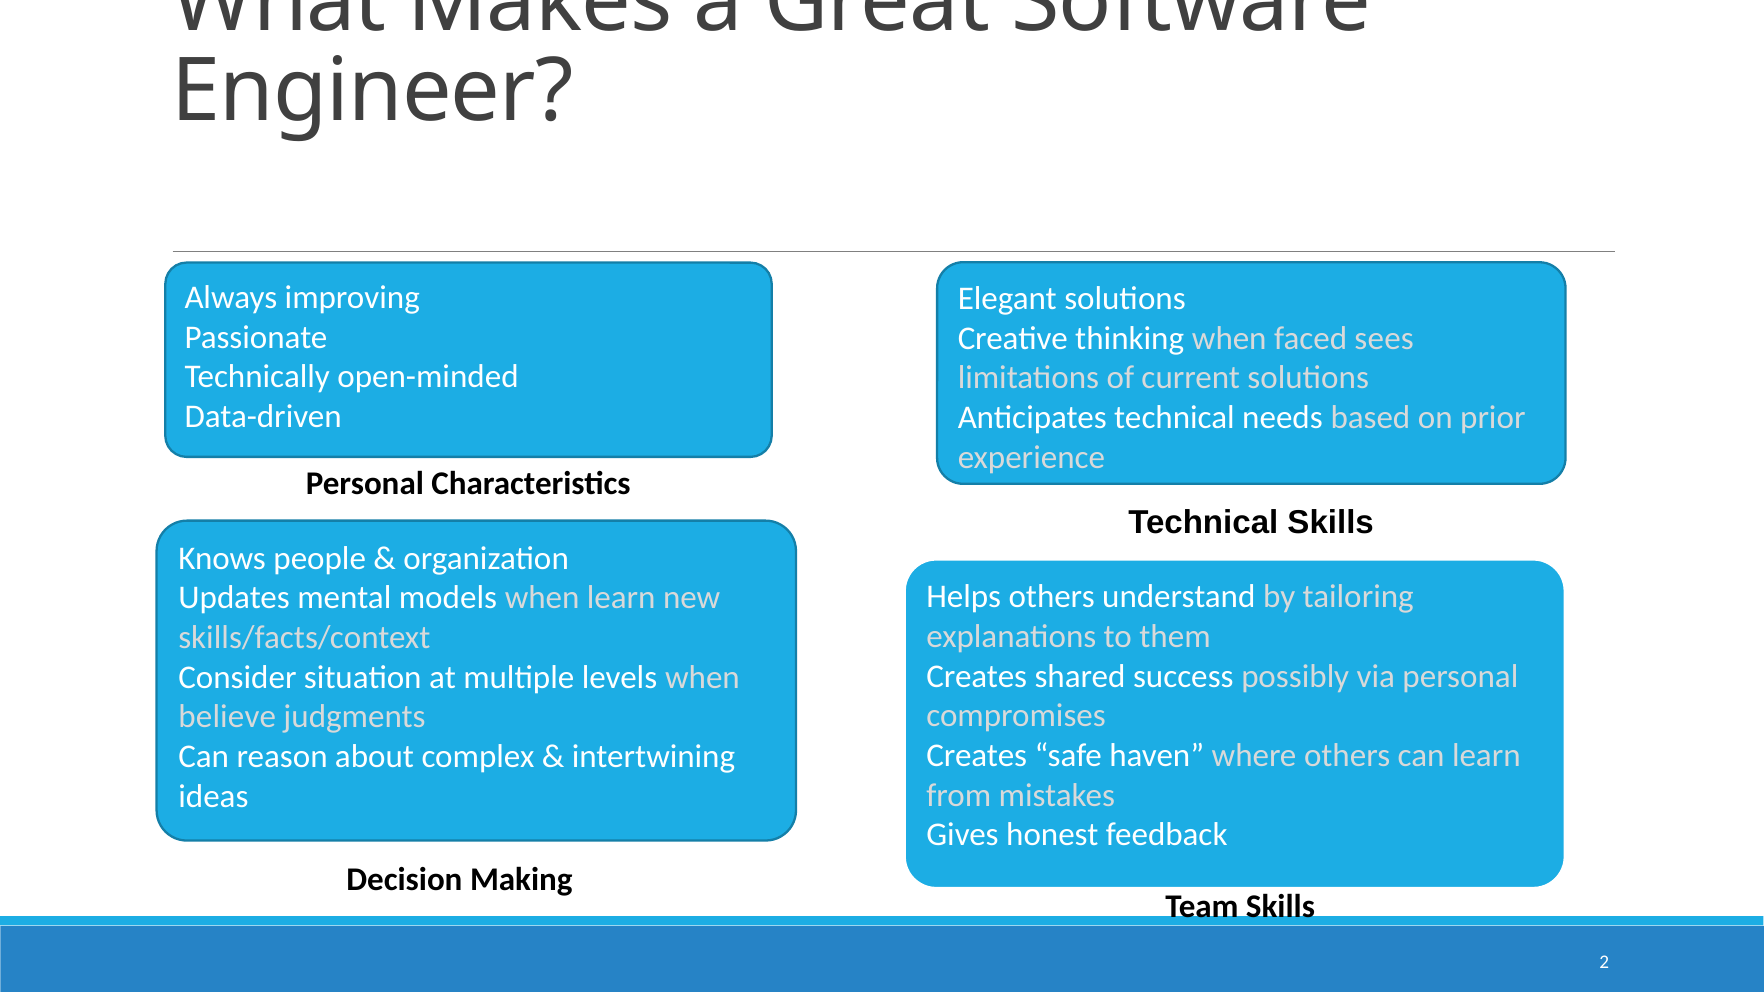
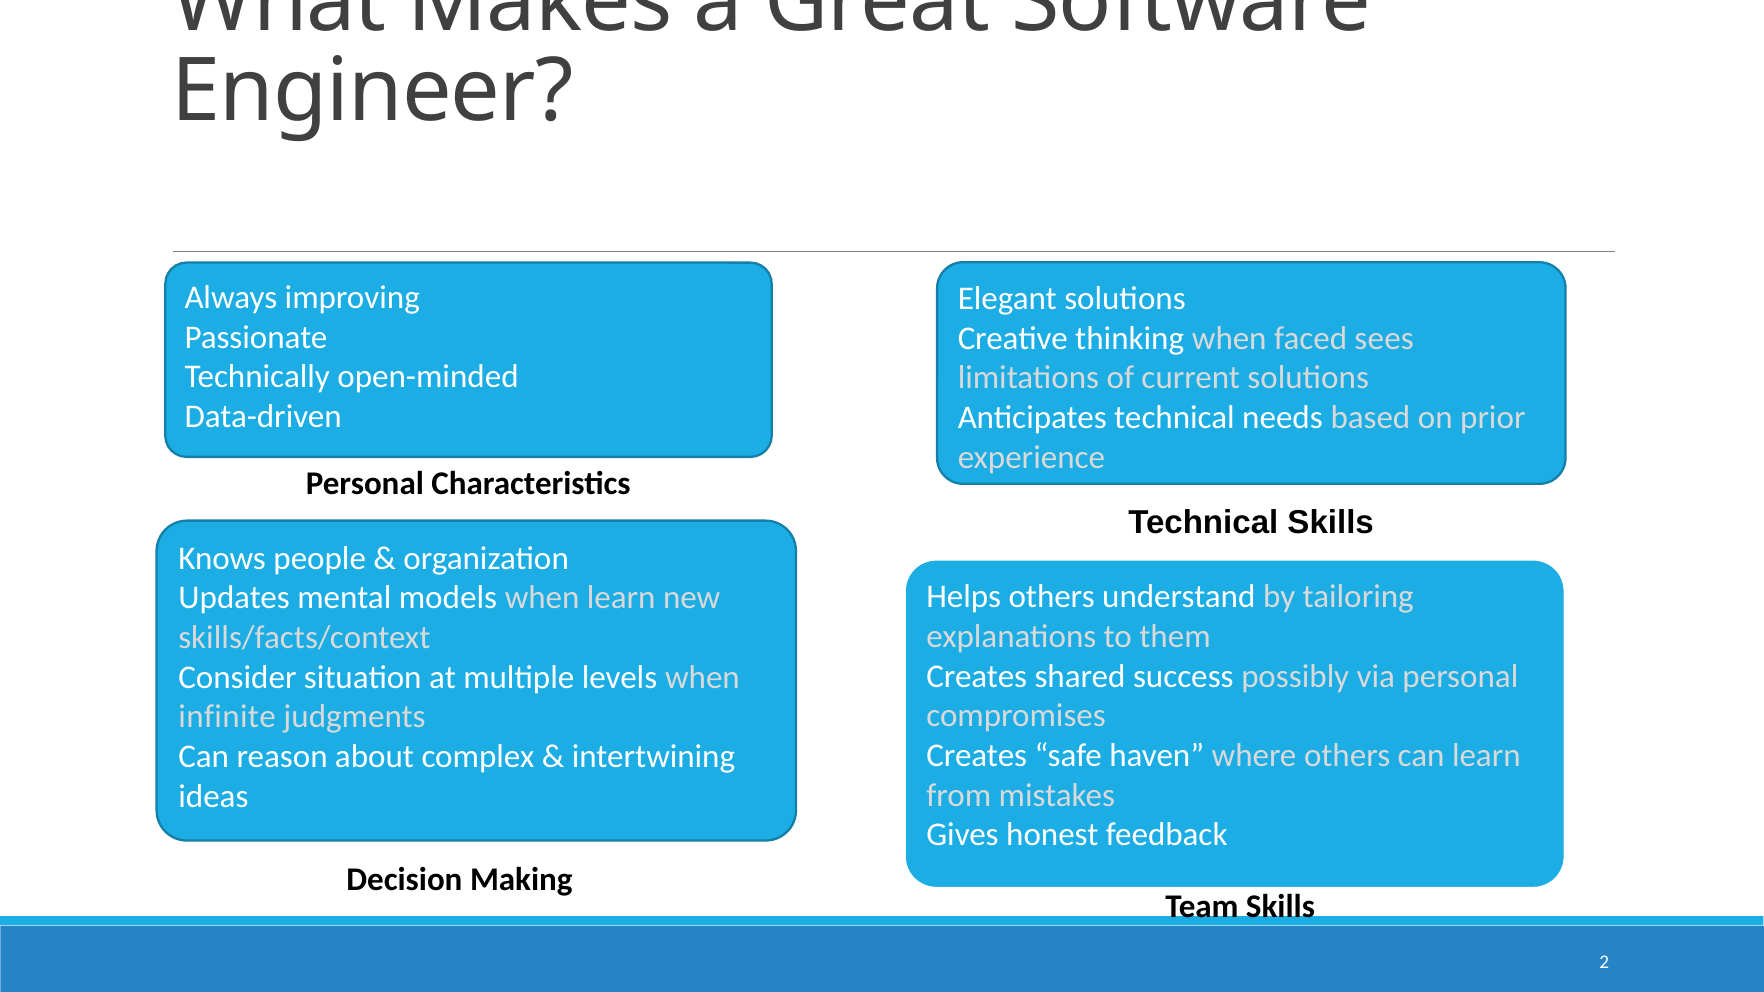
believe: believe -> infinite
